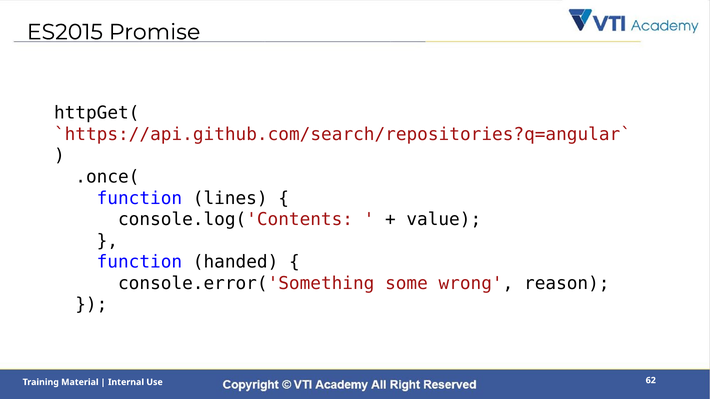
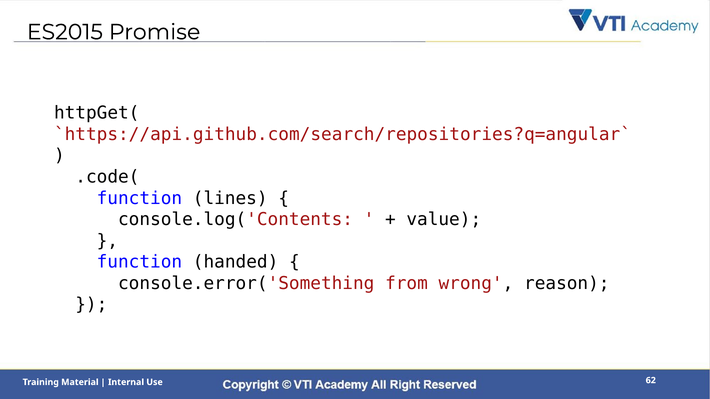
.once(: .once( -> .code(
some: some -> from
